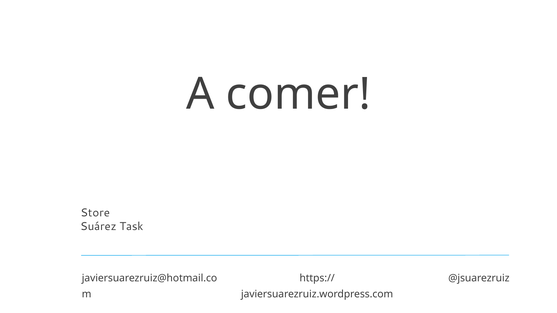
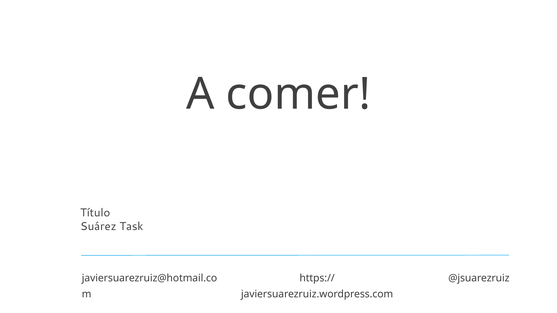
Store: Store -> Título
